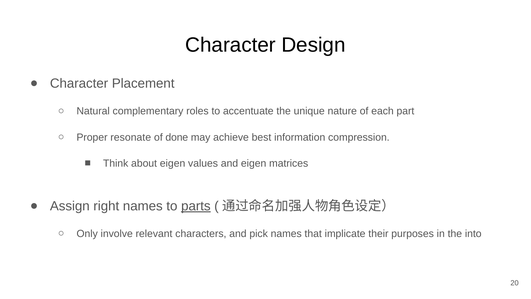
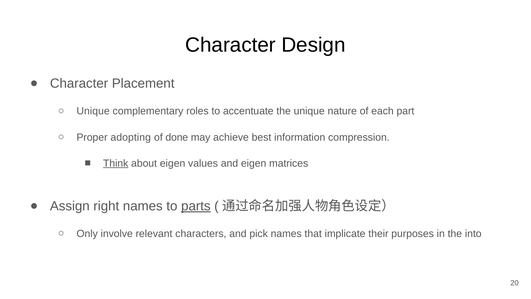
Natural at (93, 111): Natural -> Unique
resonate: resonate -> adopting
Think underline: none -> present
